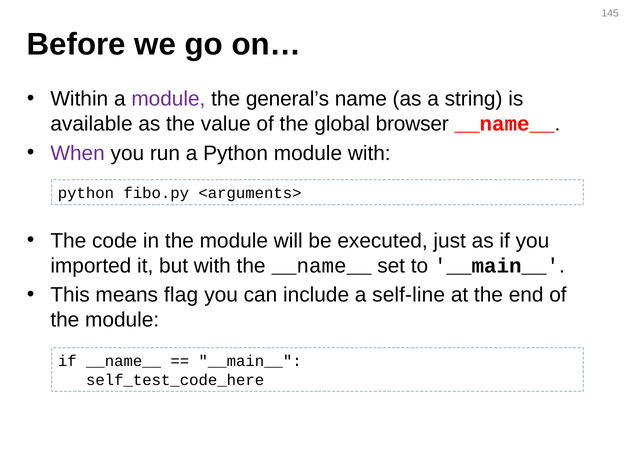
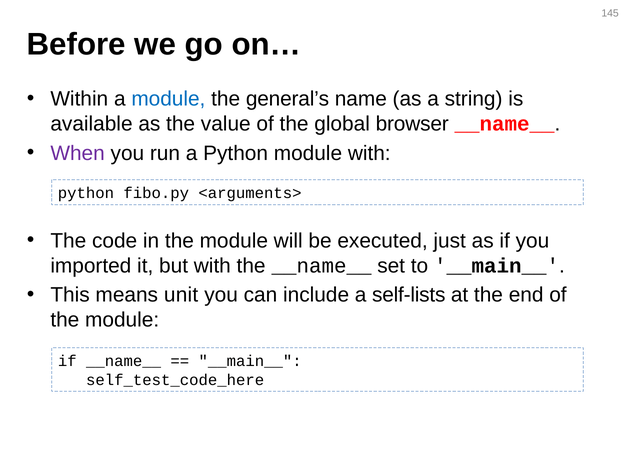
module at (168, 99) colour: purple -> blue
flag: flag -> unit
self-line: self-line -> self-lists
